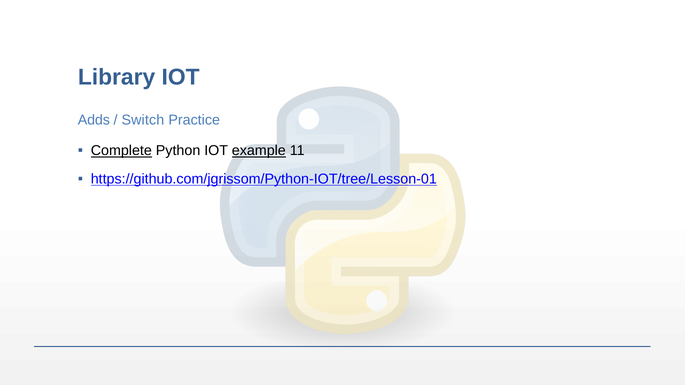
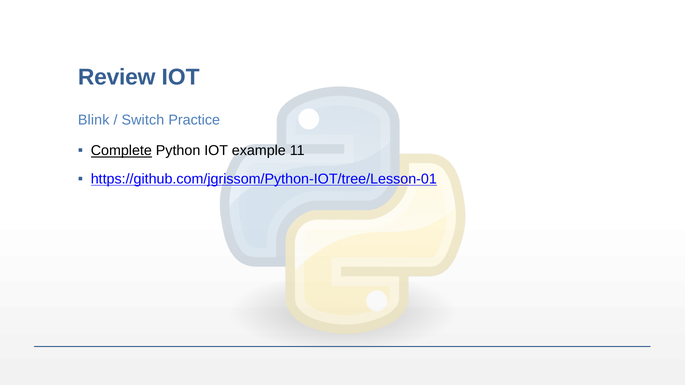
Library: Library -> Review
Adds: Adds -> Blink
example underline: present -> none
